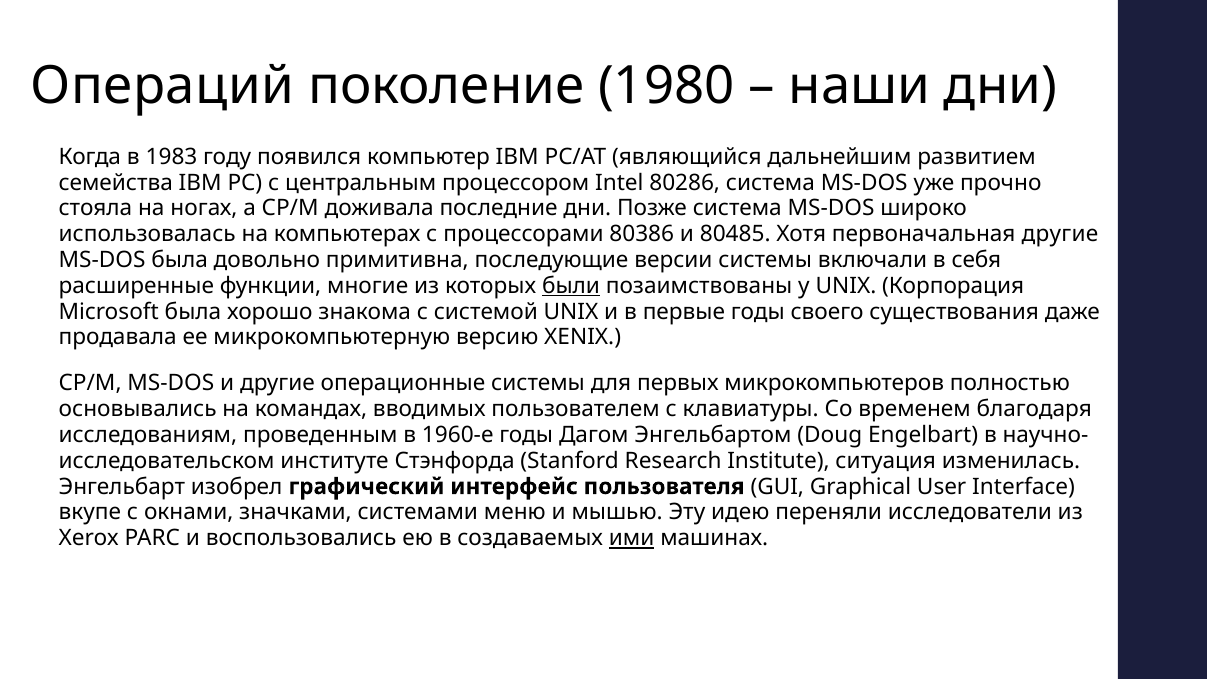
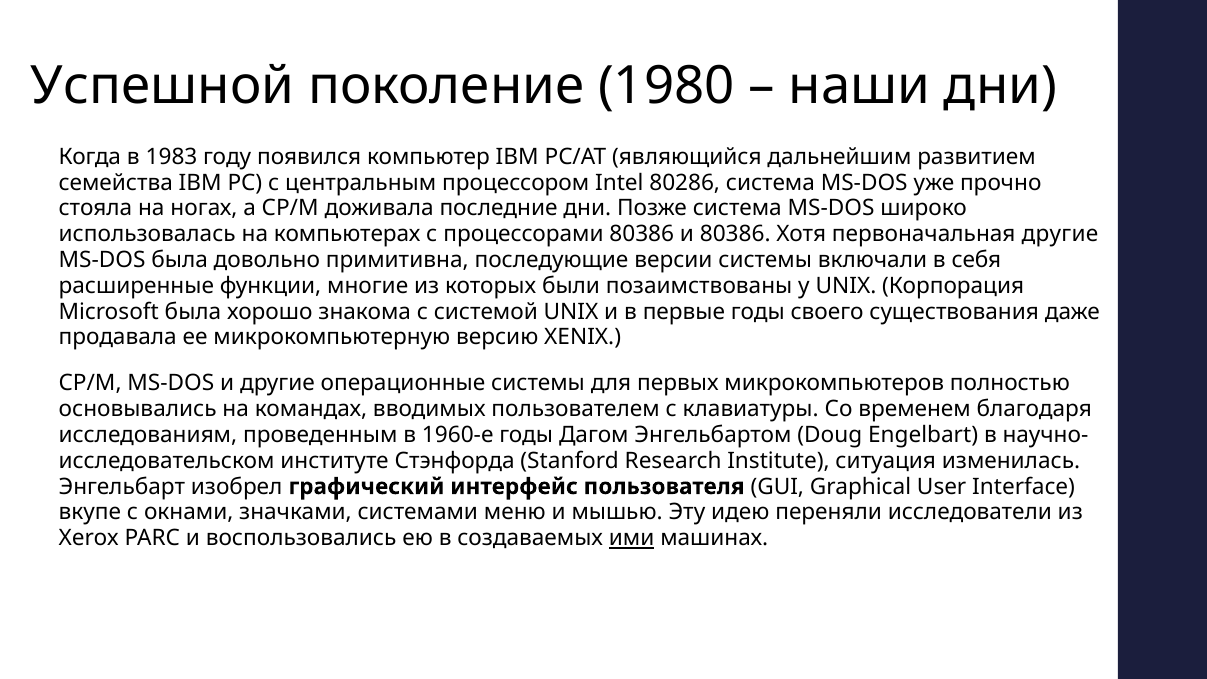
Операций: Операций -> Успешной
и 80485: 80485 -> 80386
были underline: present -> none
